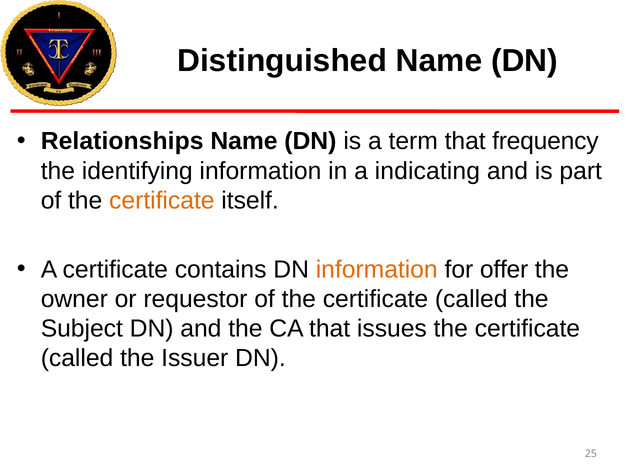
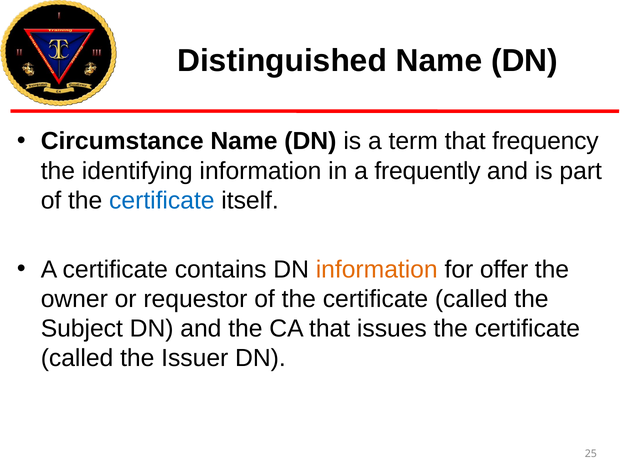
Relationships: Relationships -> Circumstance
indicating: indicating -> frequently
certificate at (162, 201) colour: orange -> blue
